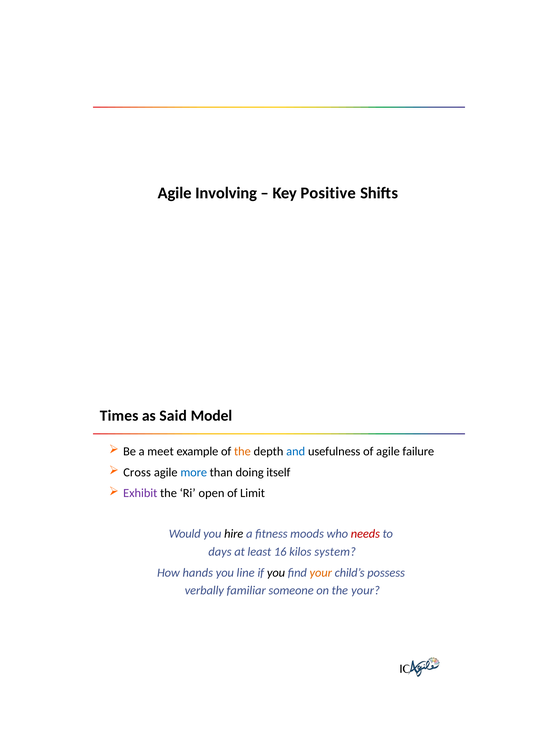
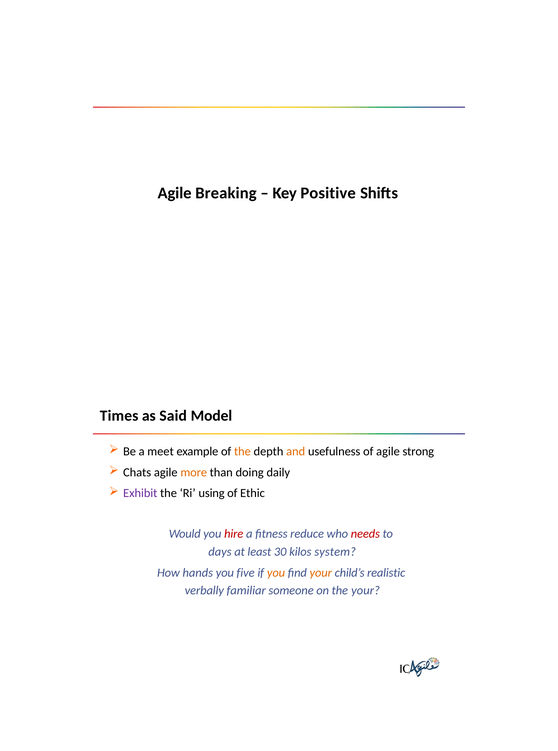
Involving: Involving -> Breaking
and colour: blue -> orange
failure: failure -> strong
Cross: Cross -> Chats
more colour: blue -> orange
itself: itself -> daily
open: open -> using
Limit: Limit -> Ethic
hire colour: black -> red
moods: moods -> reduce
16: 16 -> 30
line: line -> five
you at (276, 573) colour: black -> orange
possess: possess -> realistic
